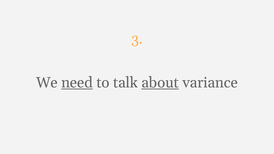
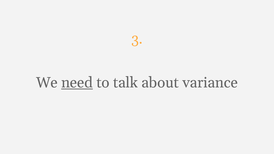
about underline: present -> none
